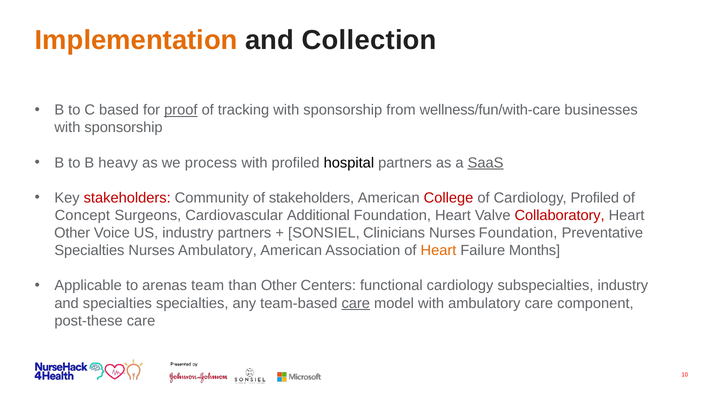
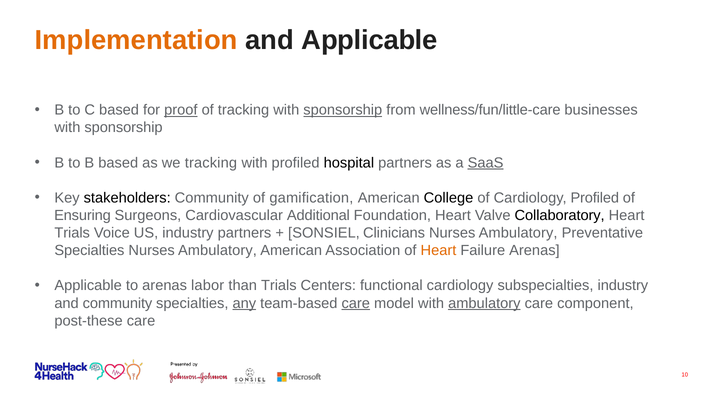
and Collection: Collection -> Applicable
sponsorship at (343, 110) underline: none -> present
wellness/fun/with-care: wellness/fun/with-care -> wellness/fun/little-care
B heavy: heavy -> based
we process: process -> tracking
stakeholders at (127, 198) colour: red -> black
of stakeholders: stakeholders -> gamification
College colour: red -> black
Concept: Concept -> Ensuring
Collaboratory colour: red -> black
Other at (72, 233): Other -> Trials
Foundation at (518, 233): Foundation -> Ambulatory
Failure Months: Months -> Arenas
team: team -> labor
than Other: Other -> Trials
and specialties: specialties -> community
any underline: none -> present
ambulatory at (484, 303) underline: none -> present
